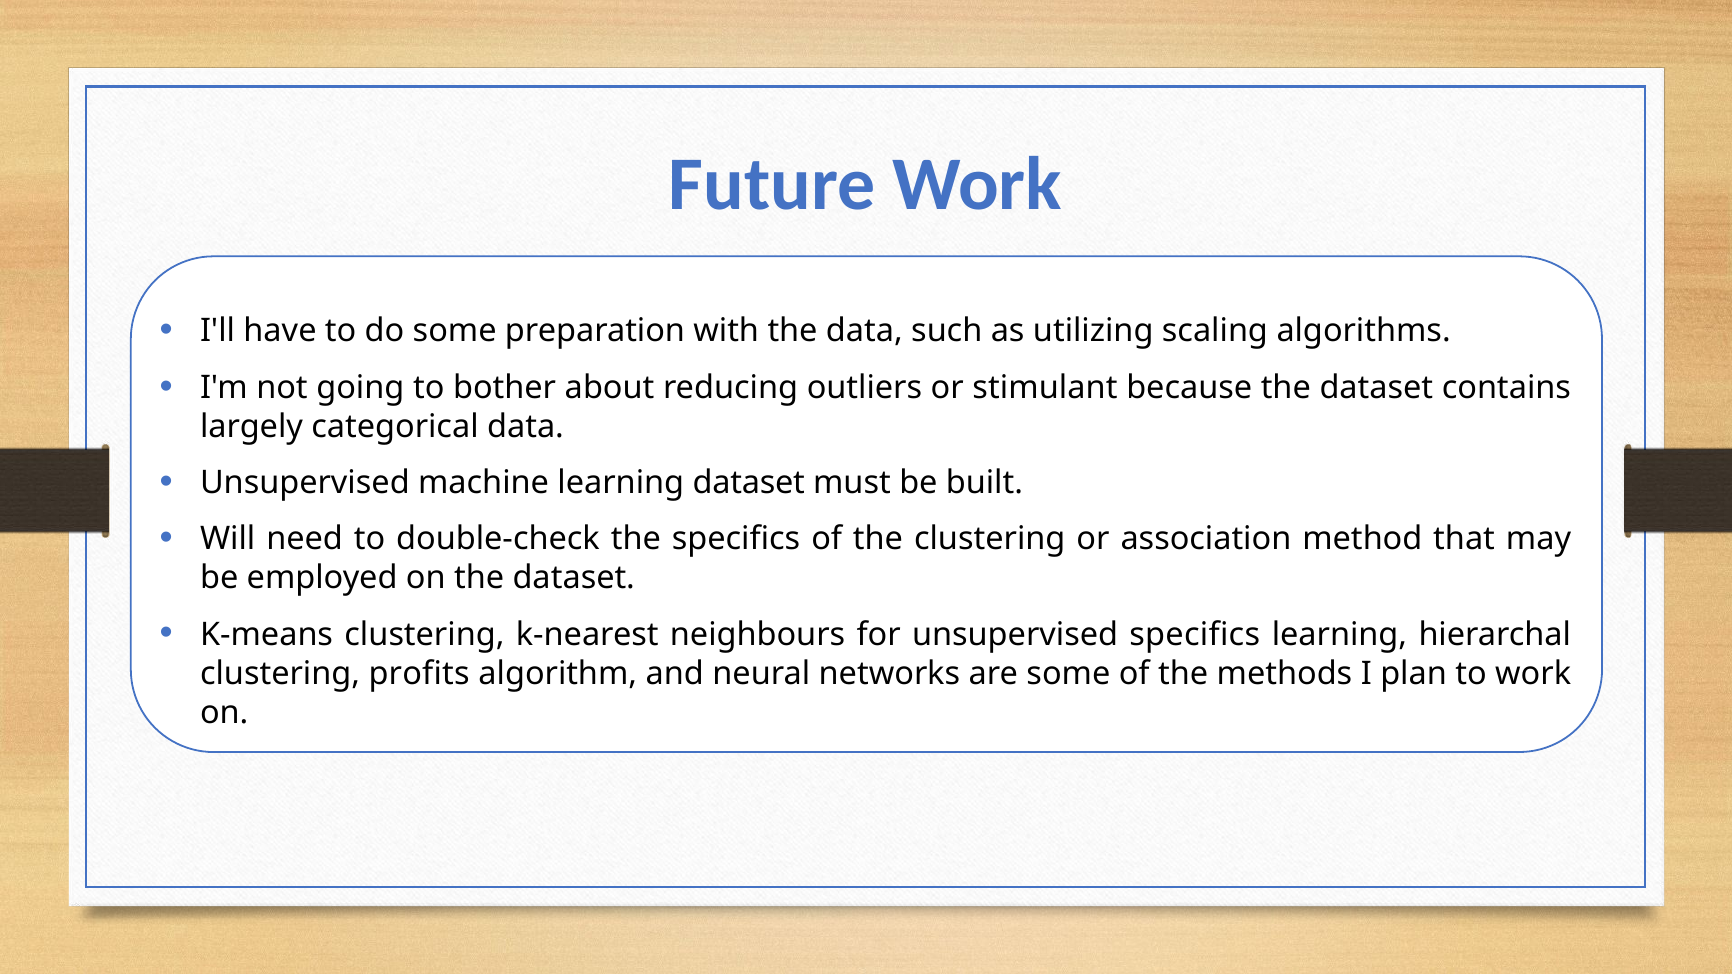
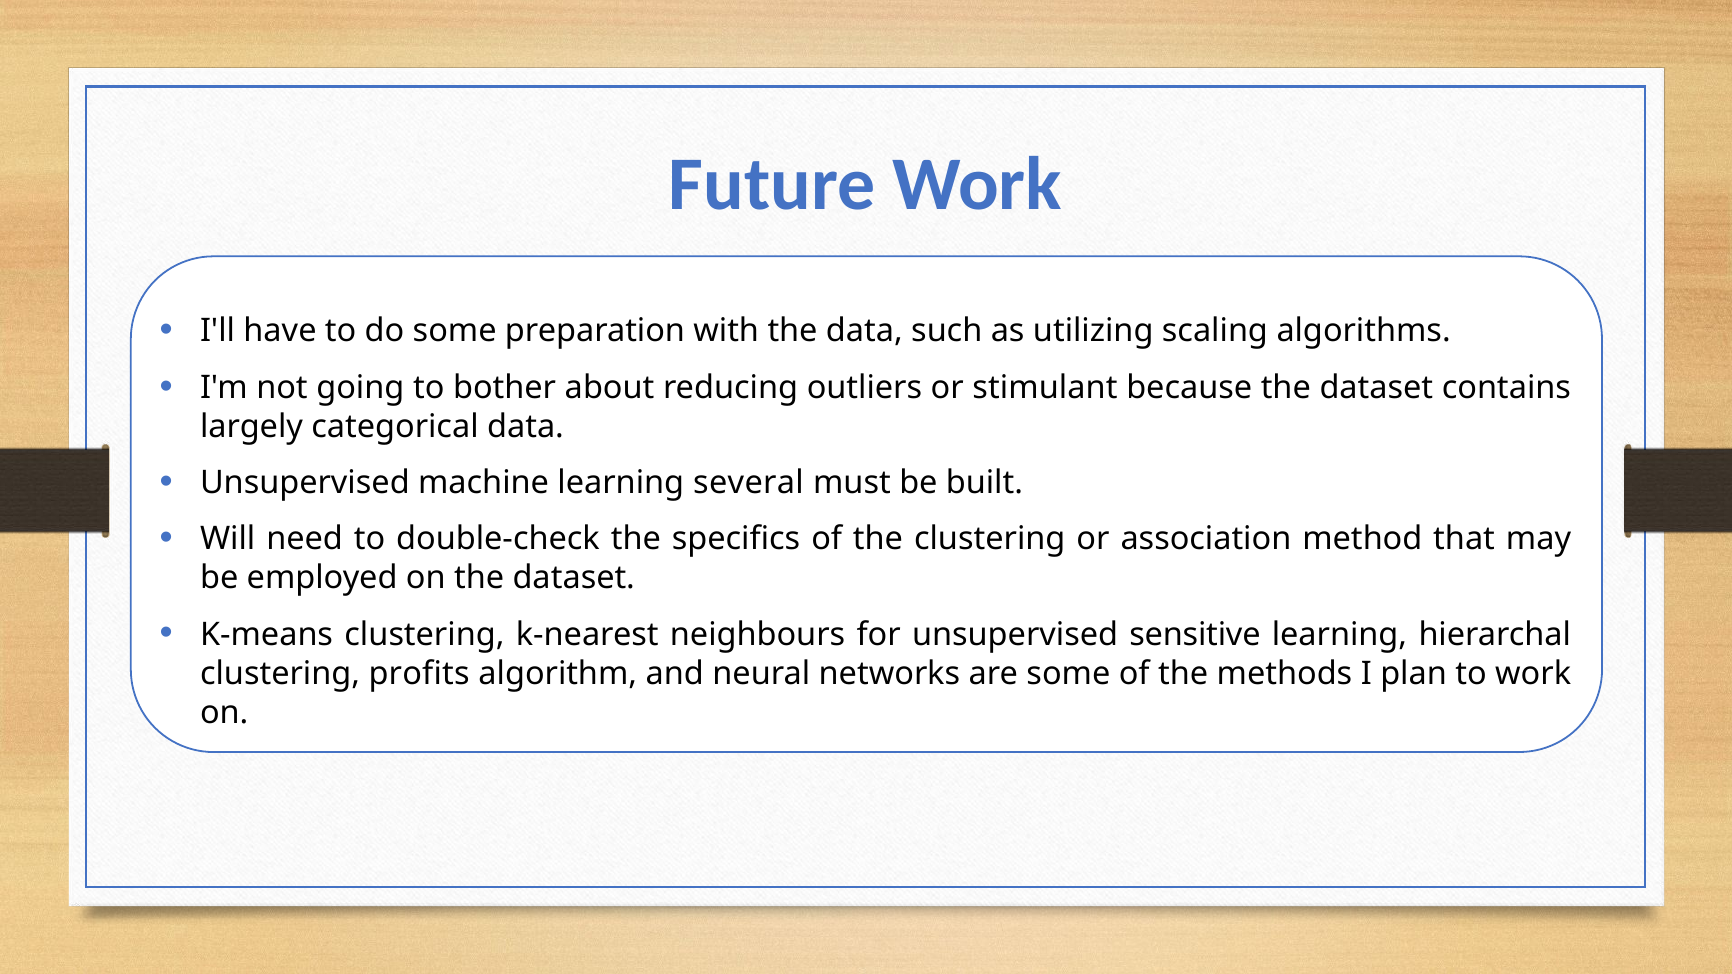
learning dataset: dataset -> several
unsupervised specifics: specifics -> sensitive
